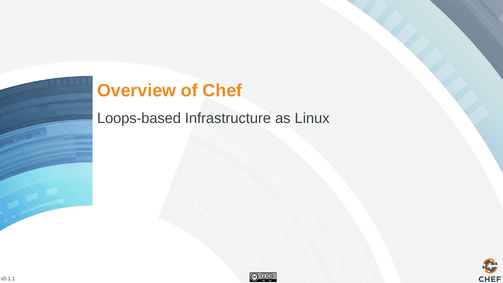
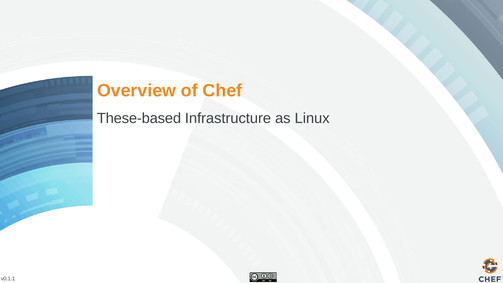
Loops-based: Loops-based -> These-based
